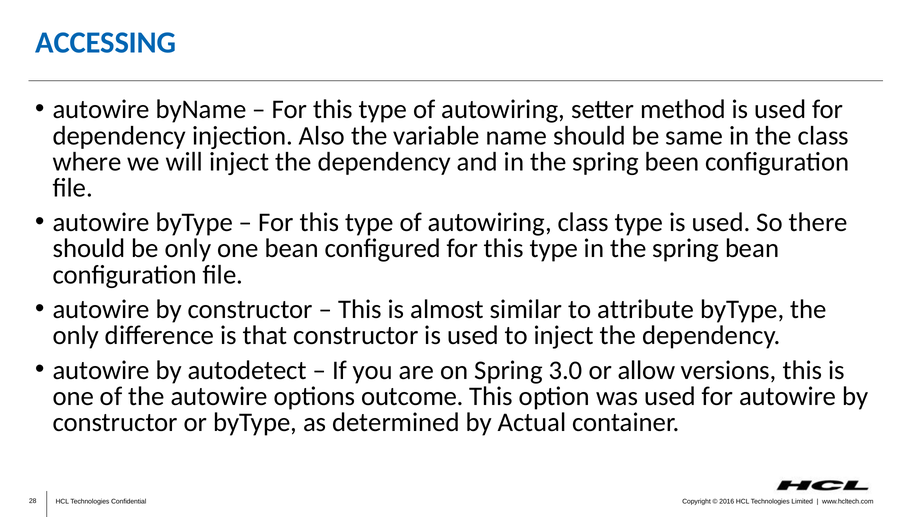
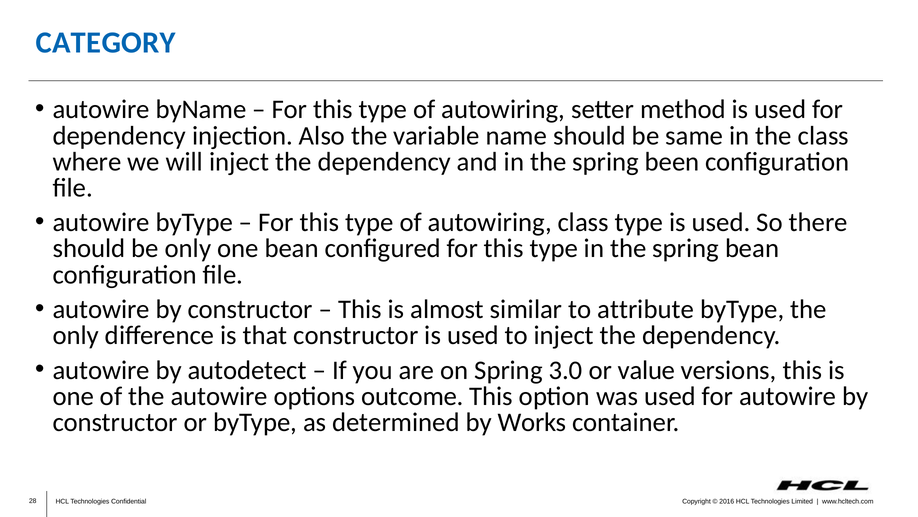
ACCESSING: ACCESSING -> CATEGORY
allow: allow -> value
Actual: Actual -> Works
